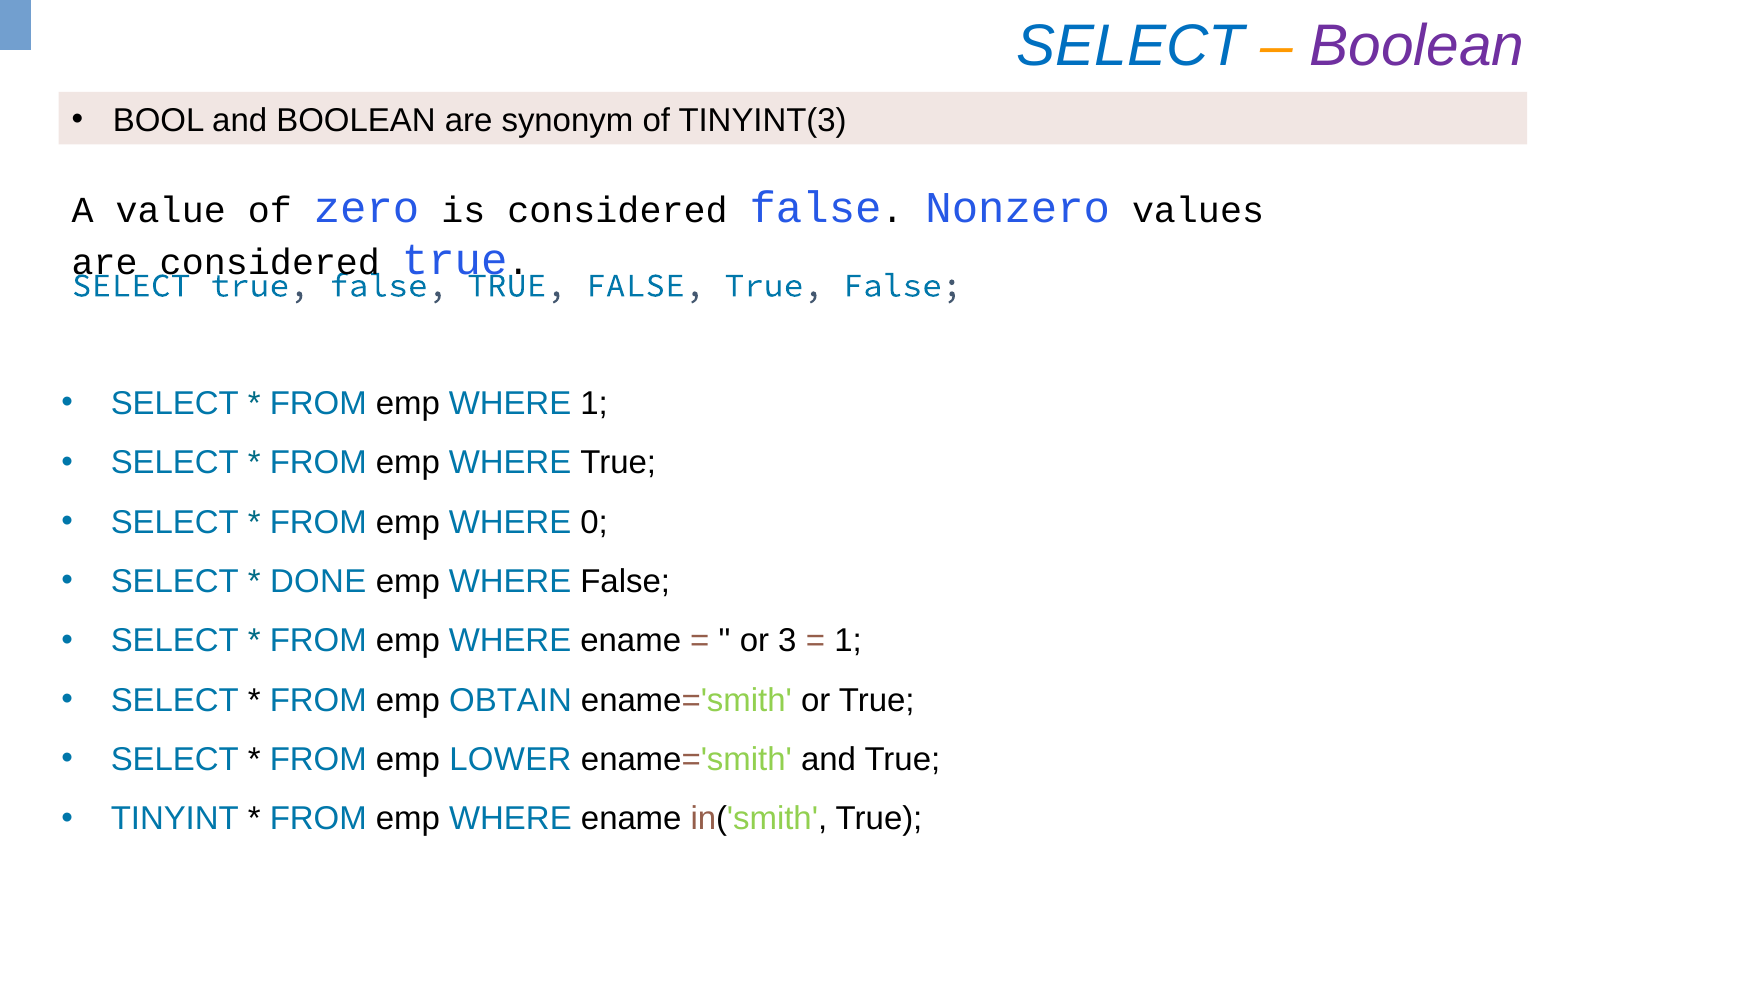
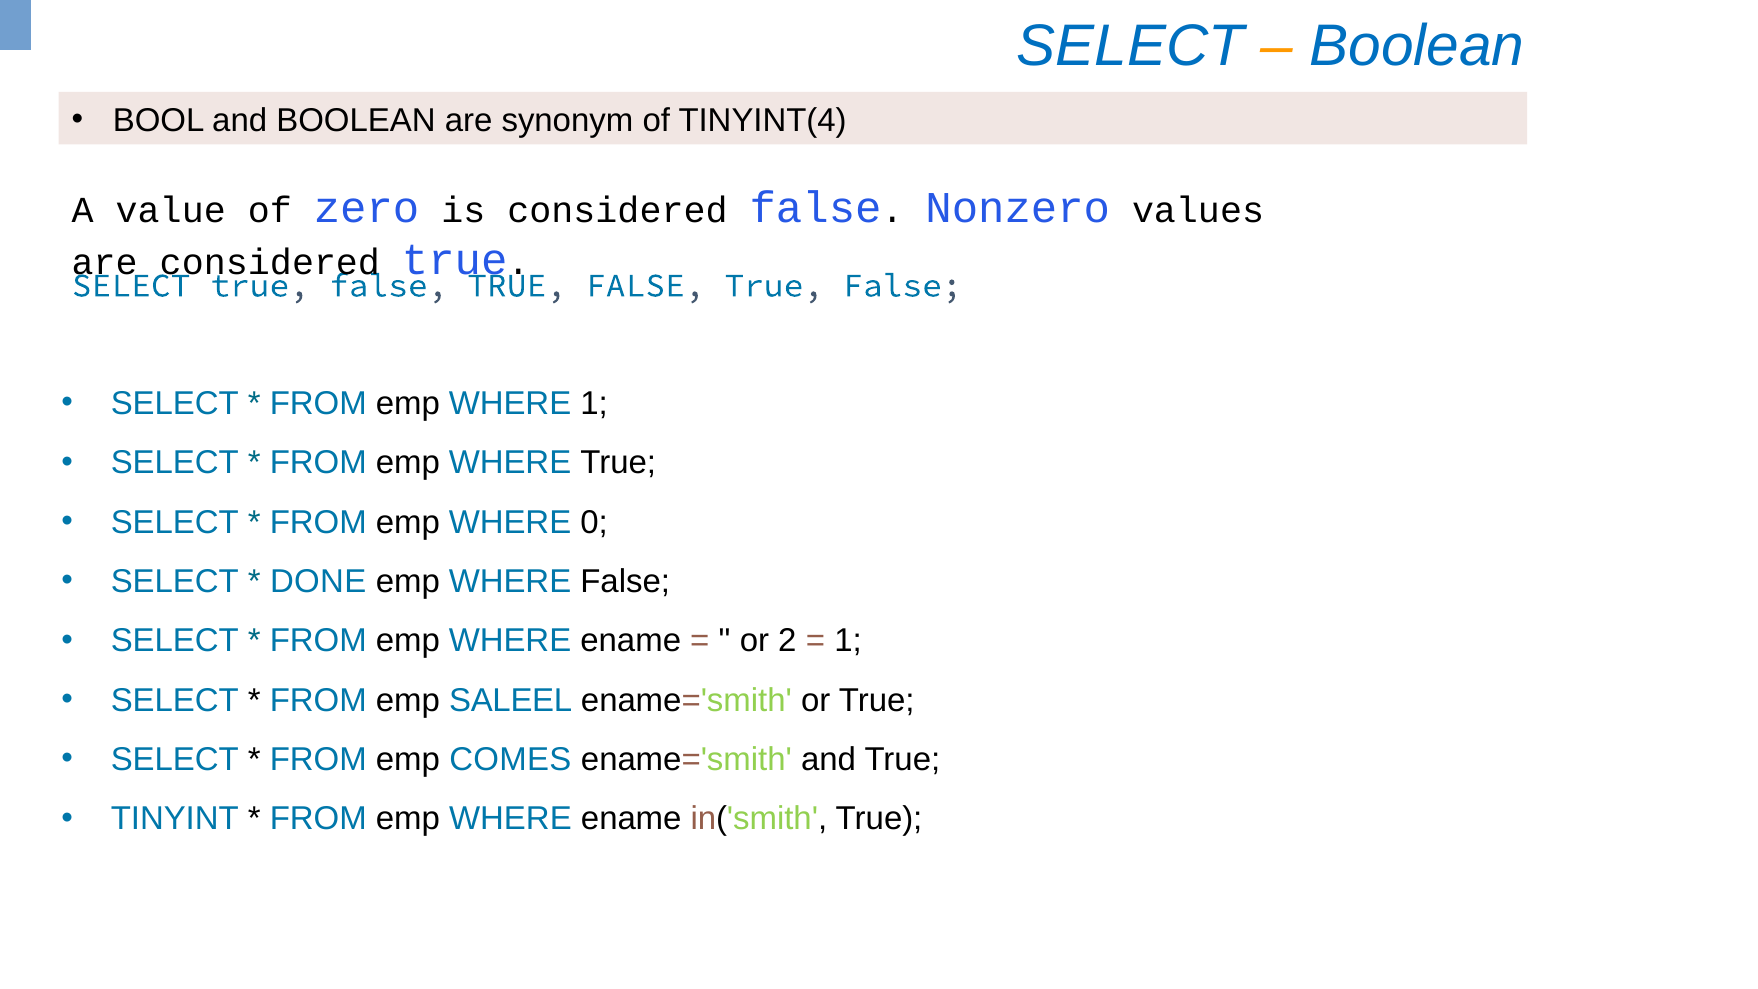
Boolean at (1417, 46) colour: purple -> blue
TINYINT(3: TINYINT(3 -> TINYINT(4
3: 3 -> 2
OBTAIN: OBTAIN -> SALEEL
LOWER: LOWER -> COMES
